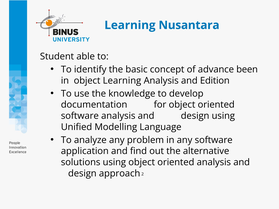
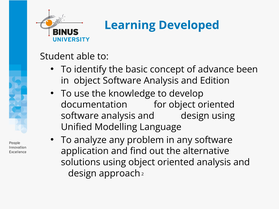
Nusantara: Nusantara -> Developed
object Learning: Learning -> Software
